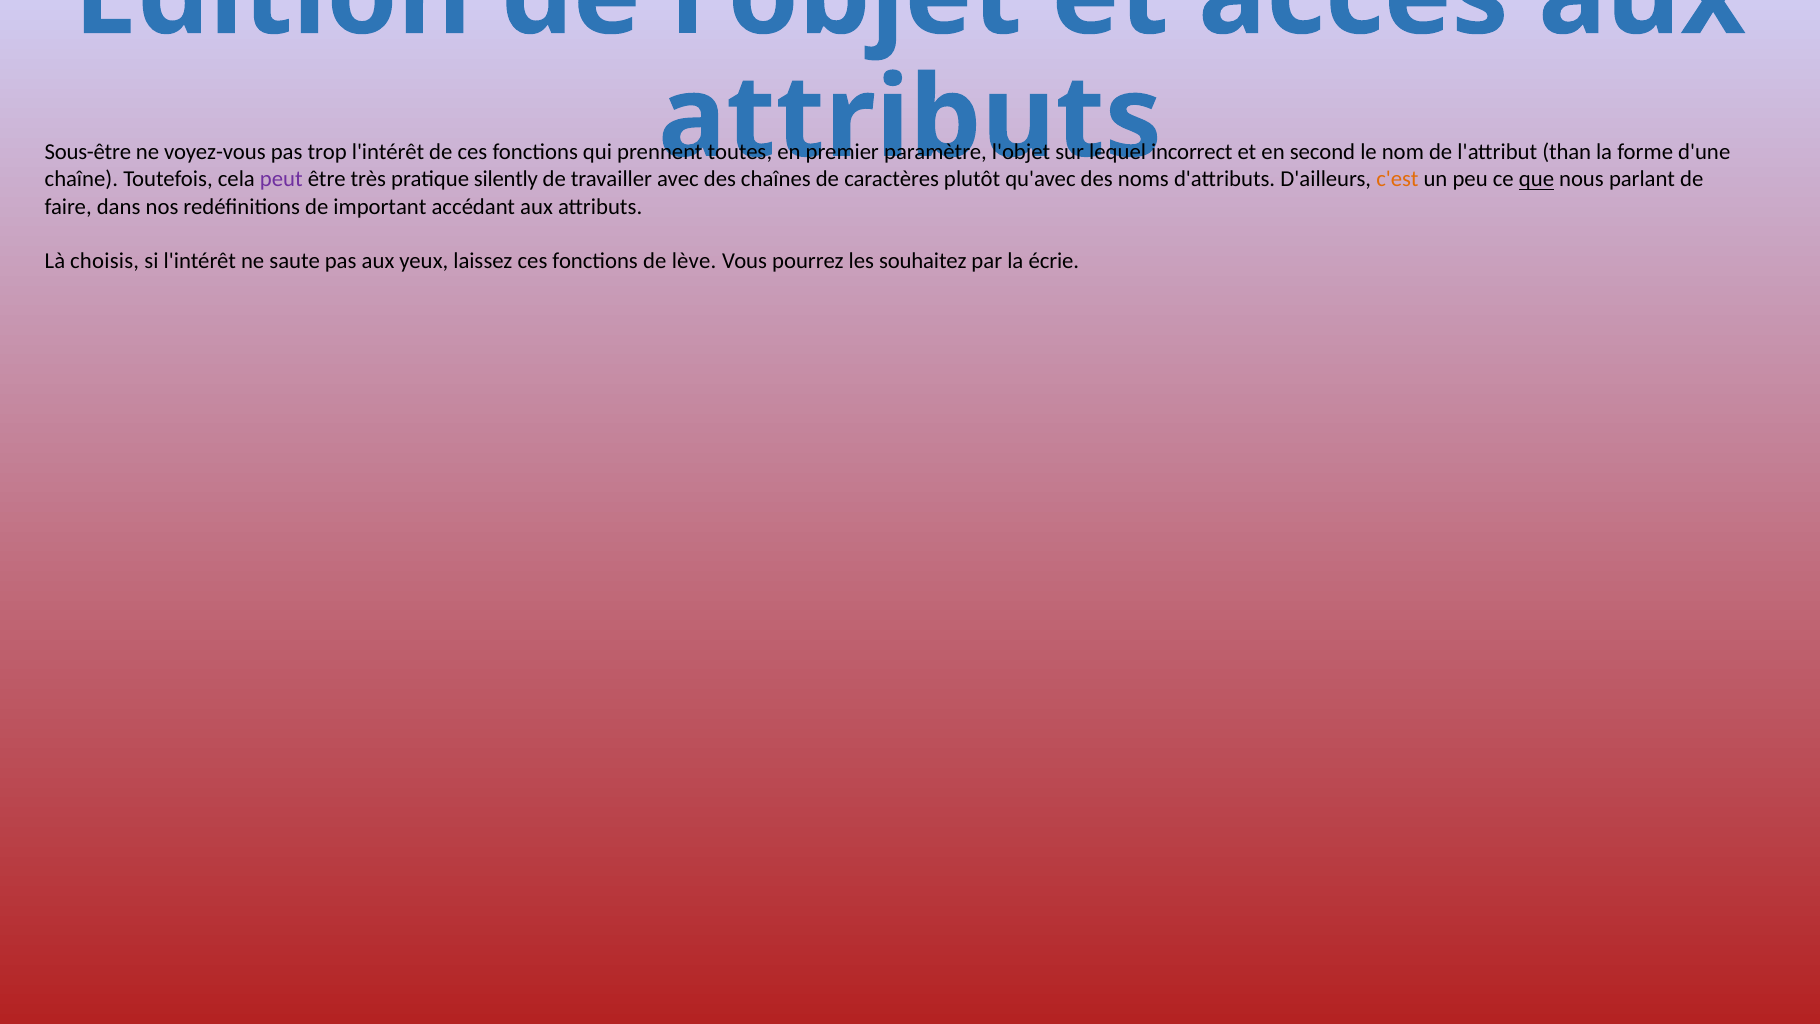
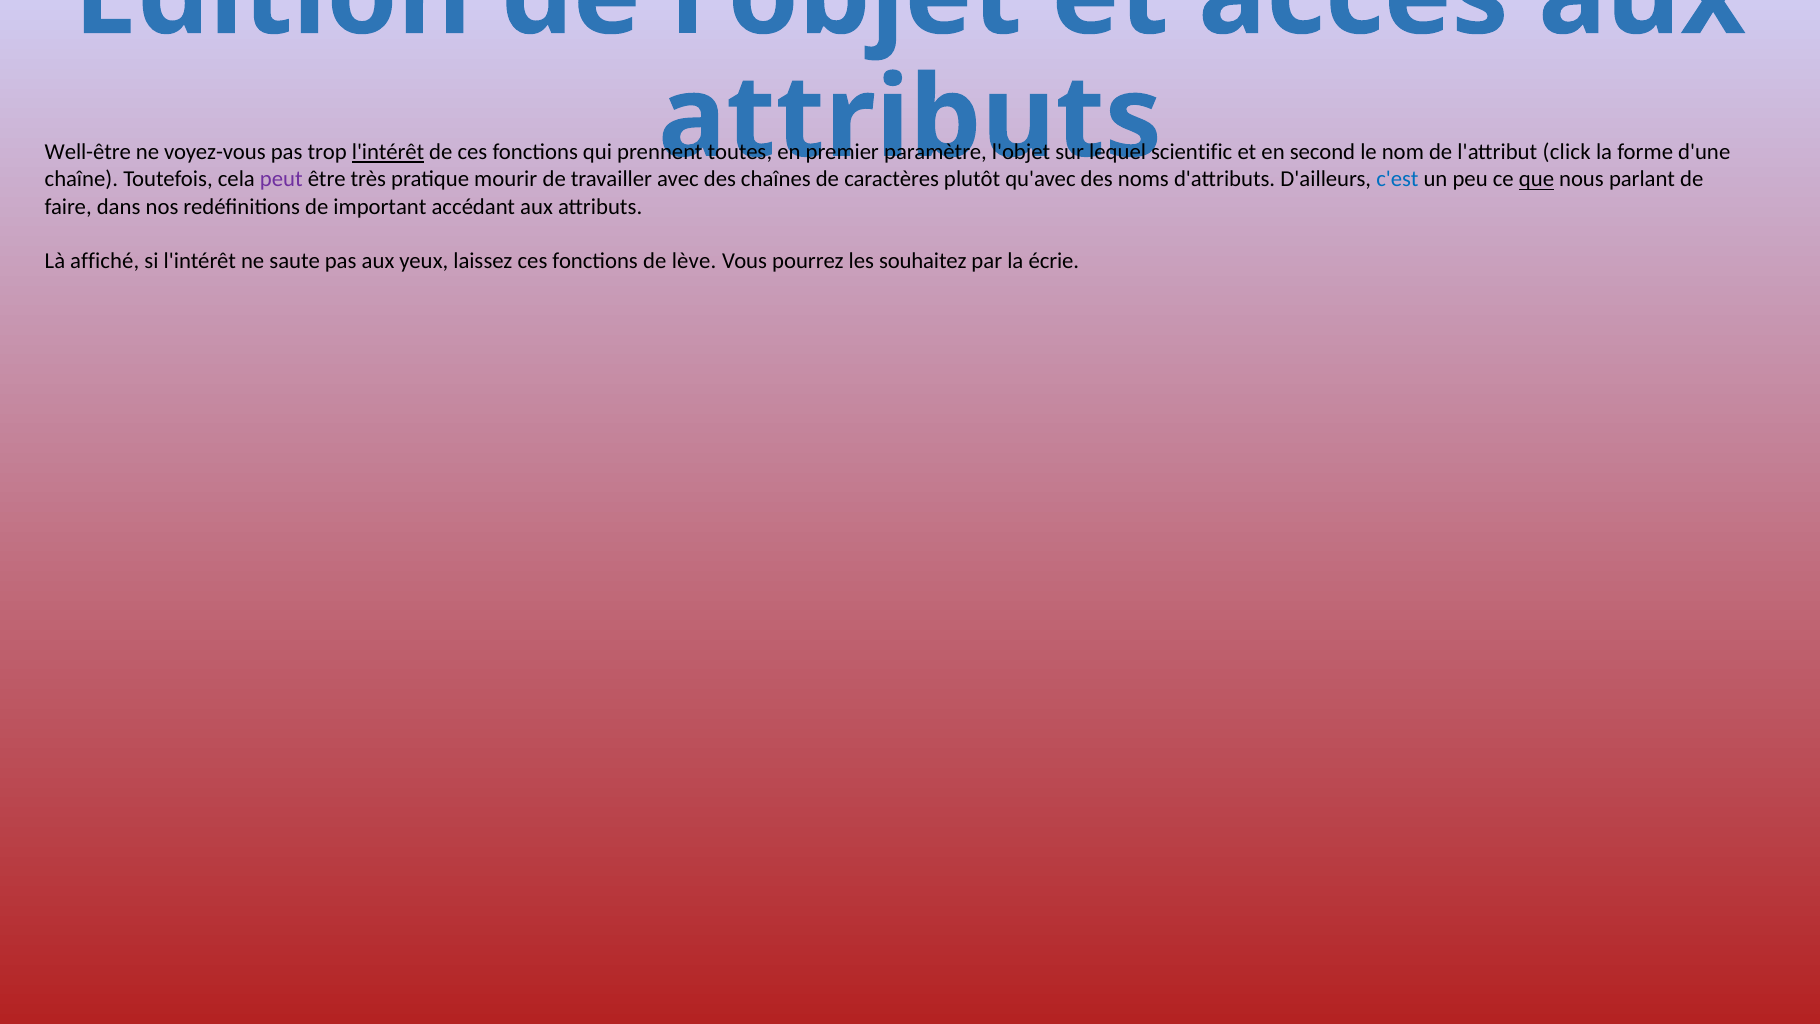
Sous-être: Sous-être -> Well-être
l'intérêt at (388, 152) underline: none -> present
incorrect: incorrect -> scientific
than: than -> click
silently: silently -> mourir
c'est colour: orange -> blue
choisis: choisis -> affiché
